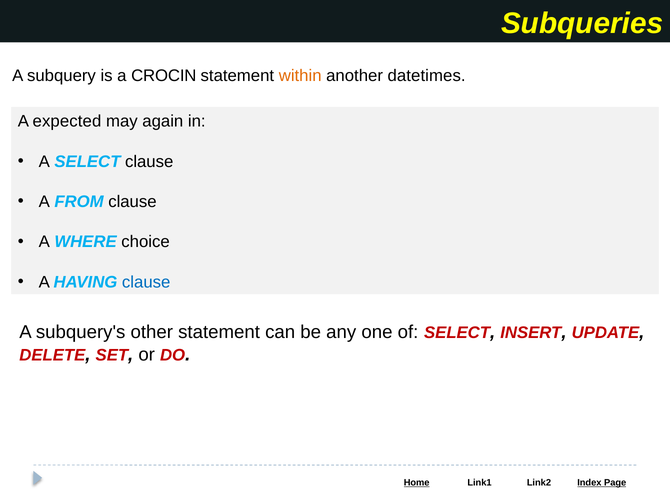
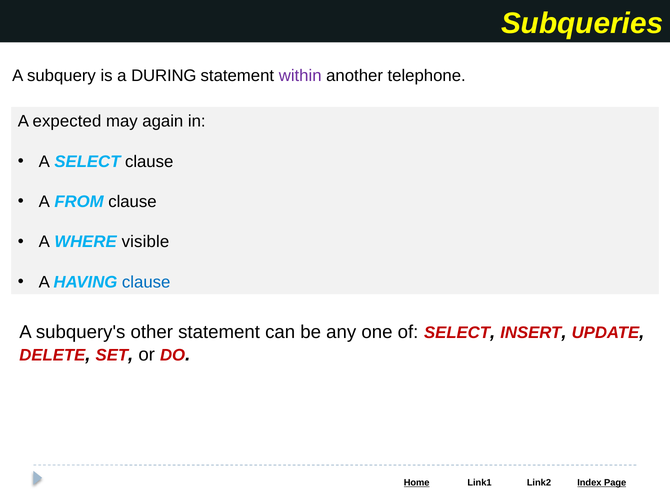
CROCIN: CROCIN -> DURING
within colour: orange -> purple
datetimes: datetimes -> telephone
choice: choice -> visible
